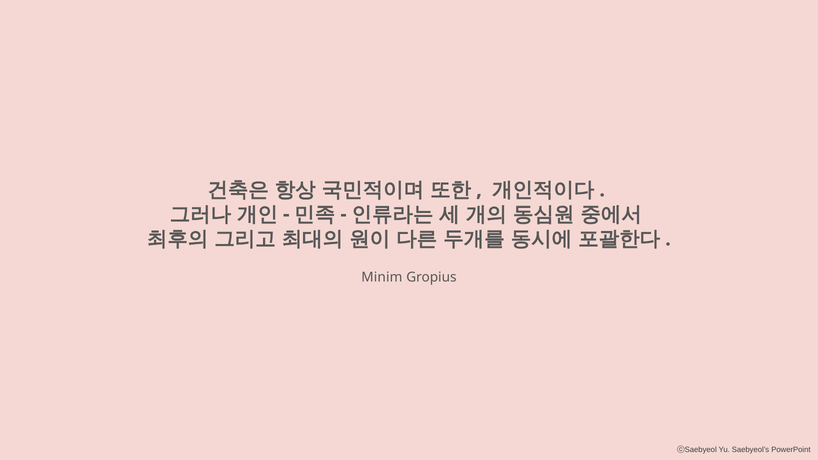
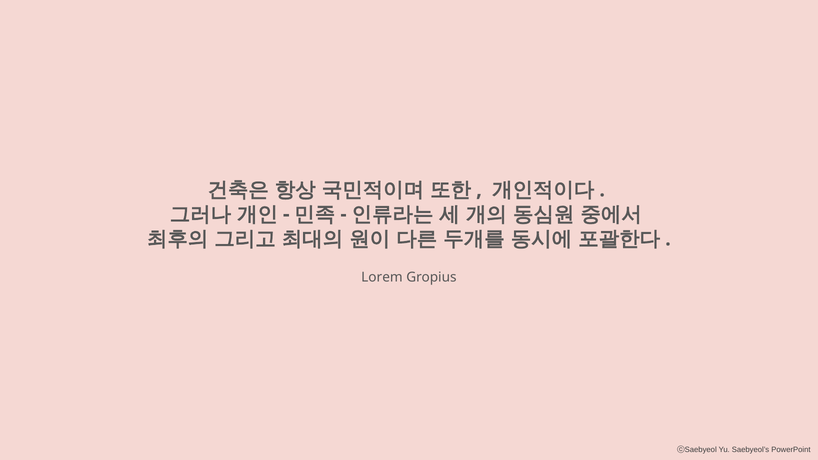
Minim: Minim -> Lorem
